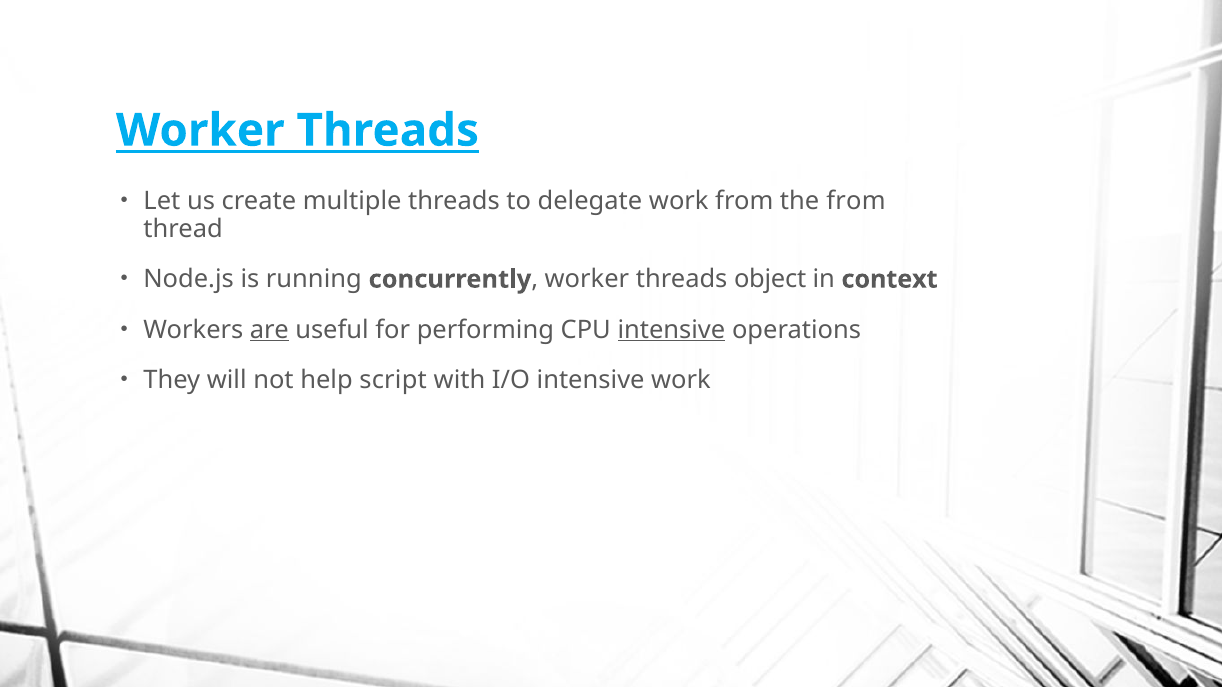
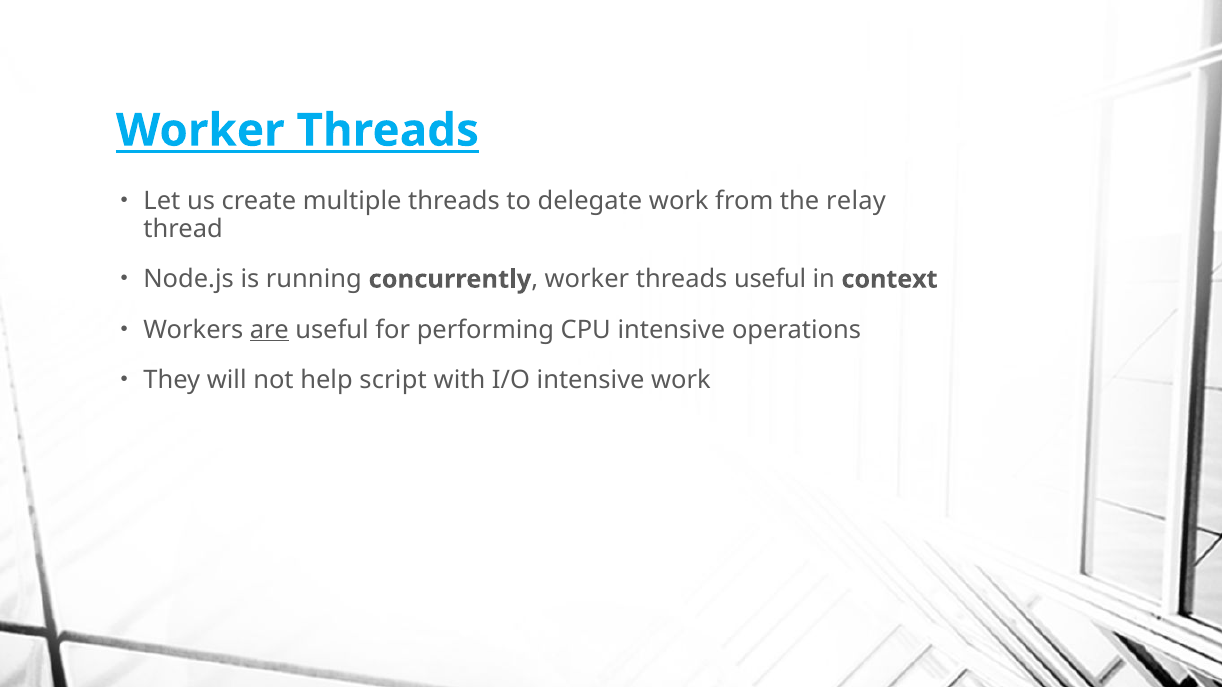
the from: from -> relay
threads object: object -> useful
intensive at (671, 330) underline: present -> none
